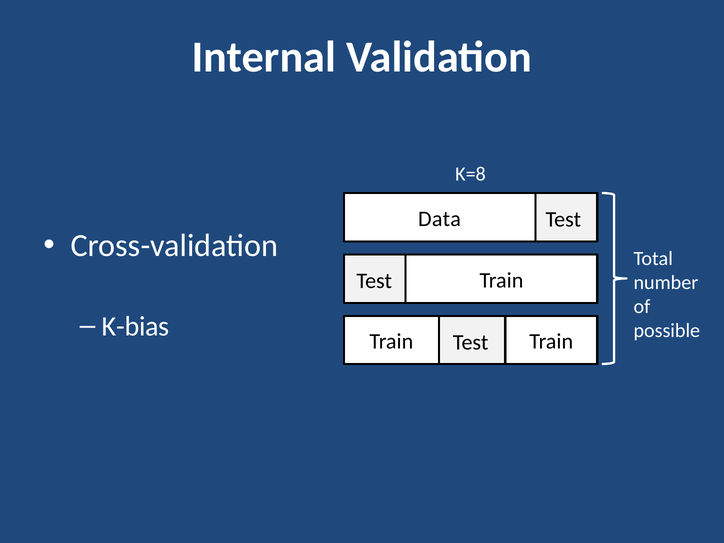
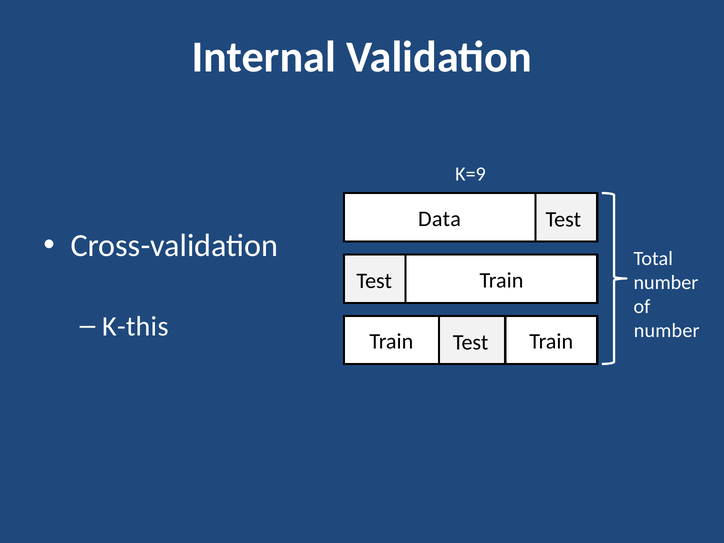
K=8: K=8 -> K=9
K-bias: K-bias -> K-this
possible at (667, 331): possible -> number
